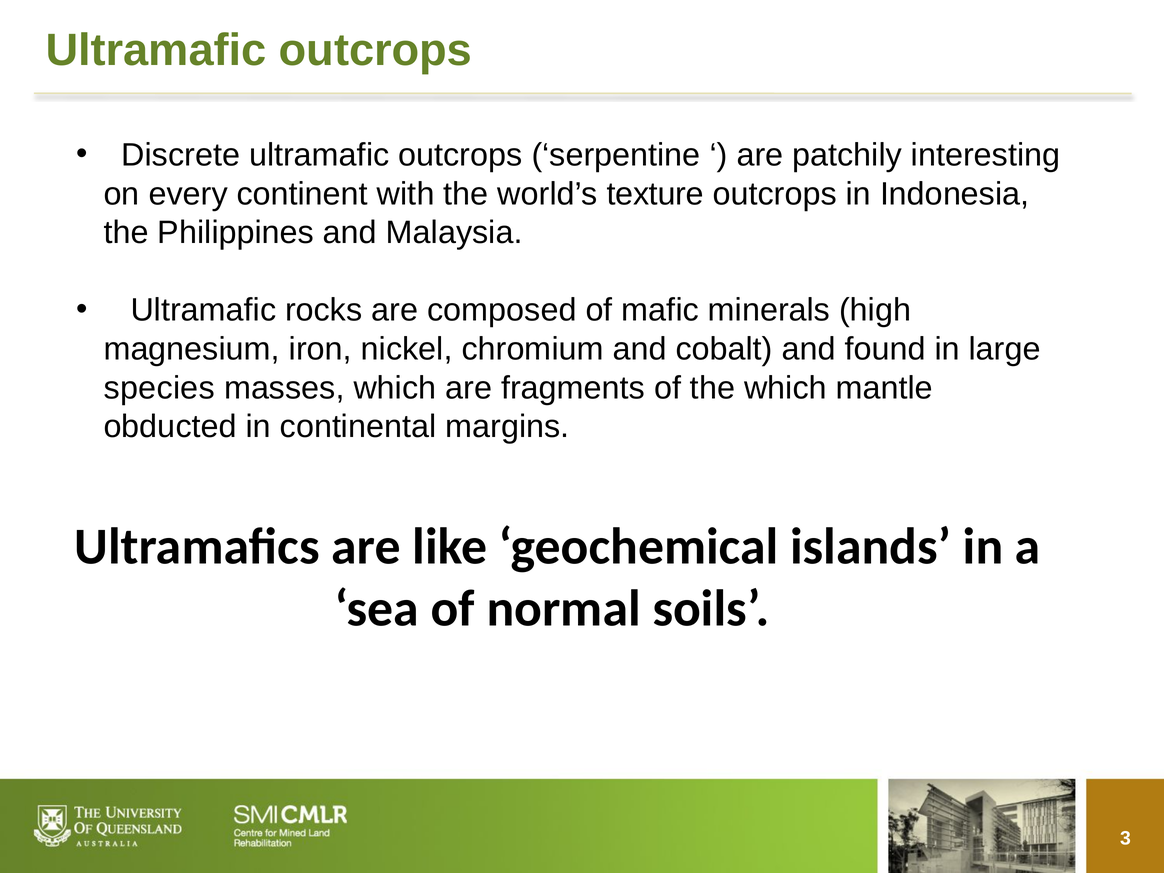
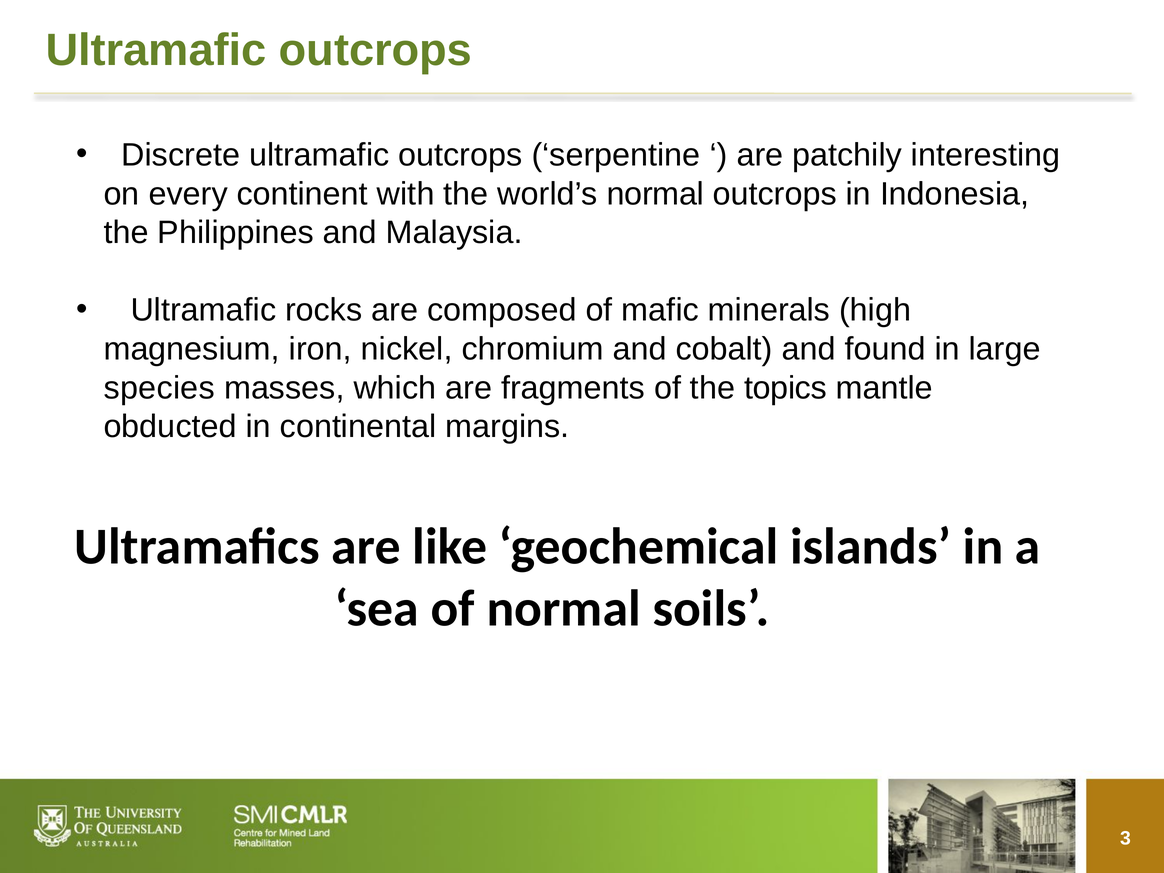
world’s texture: texture -> normal
the which: which -> topics
